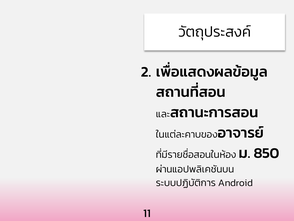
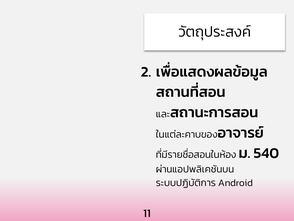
850: 850 -> 540
